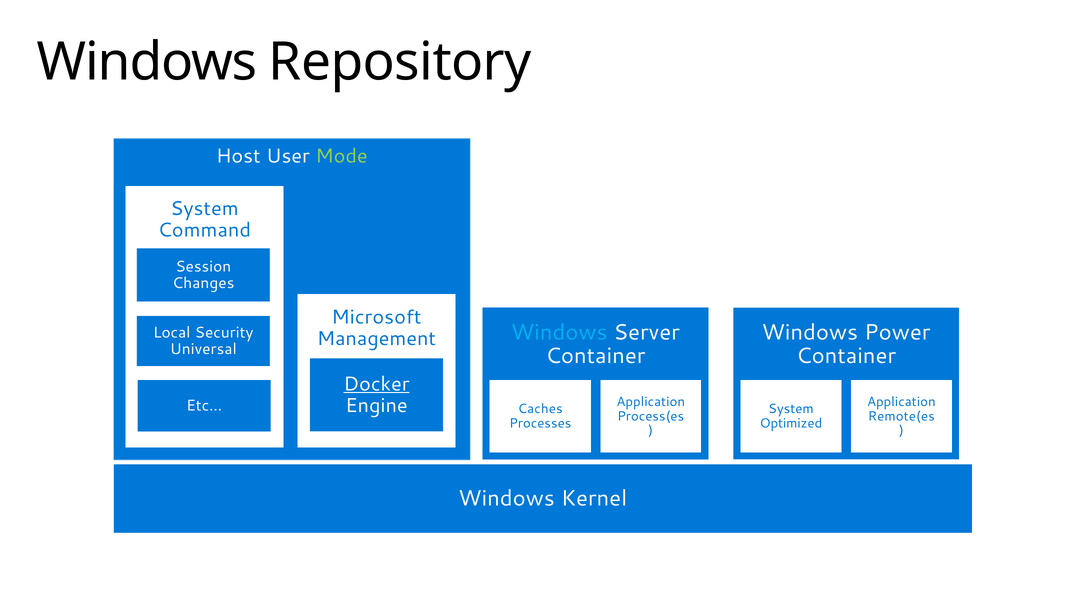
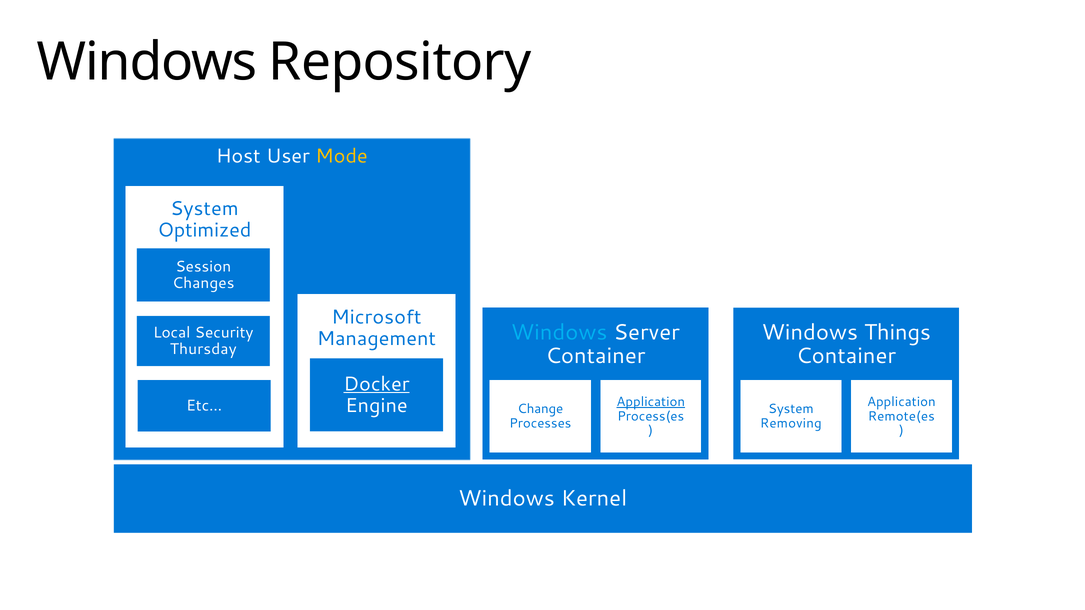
Mode colour: light green -> yellow
Command: Command -> Optimized
Power: Power -> Things
Universal: Universal -> Thursday
Application at (651, 402) underline: none -> present
Caches: Caches -> Change
Optimized: Optimized -> Removing
